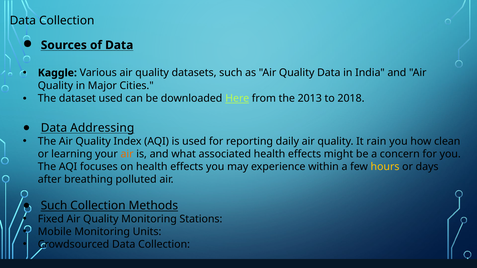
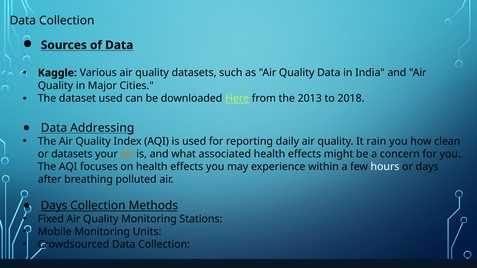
or learning: learning -> datasets
hours colour: yellow -> white
Such at (54, 206): Such -> Days
